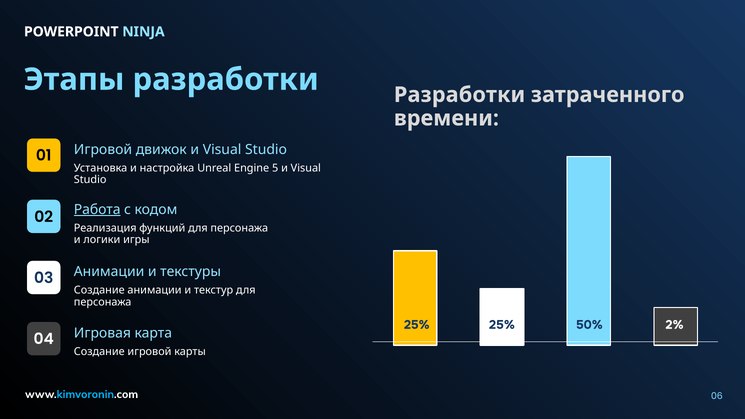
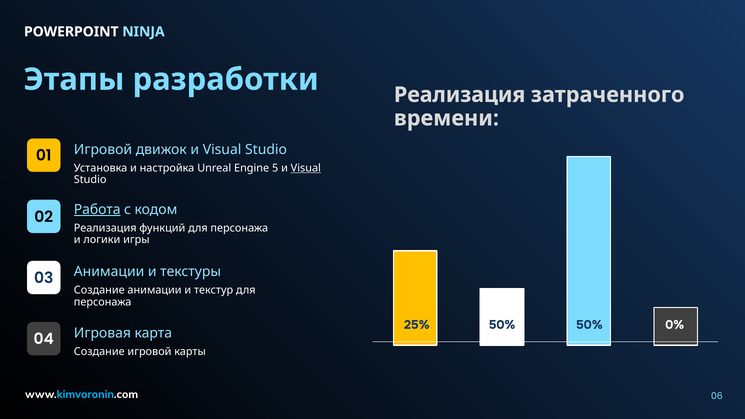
Разработки at (460, 95): Разработки -> Реализация
Visual at (306, 168) underline: none -> present
25% at (502, 325): 25% -> 50%
2%: 2% -> 0%
